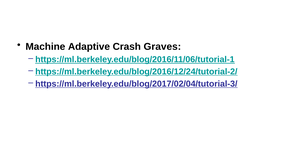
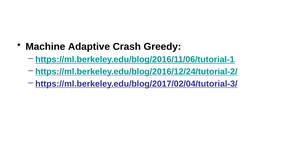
Graves: Graves -> Greedy
